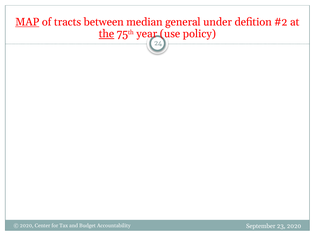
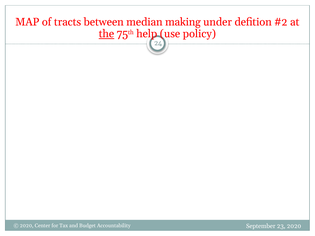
MAP underline: present -> none
general: general -> making
year: year -> help
